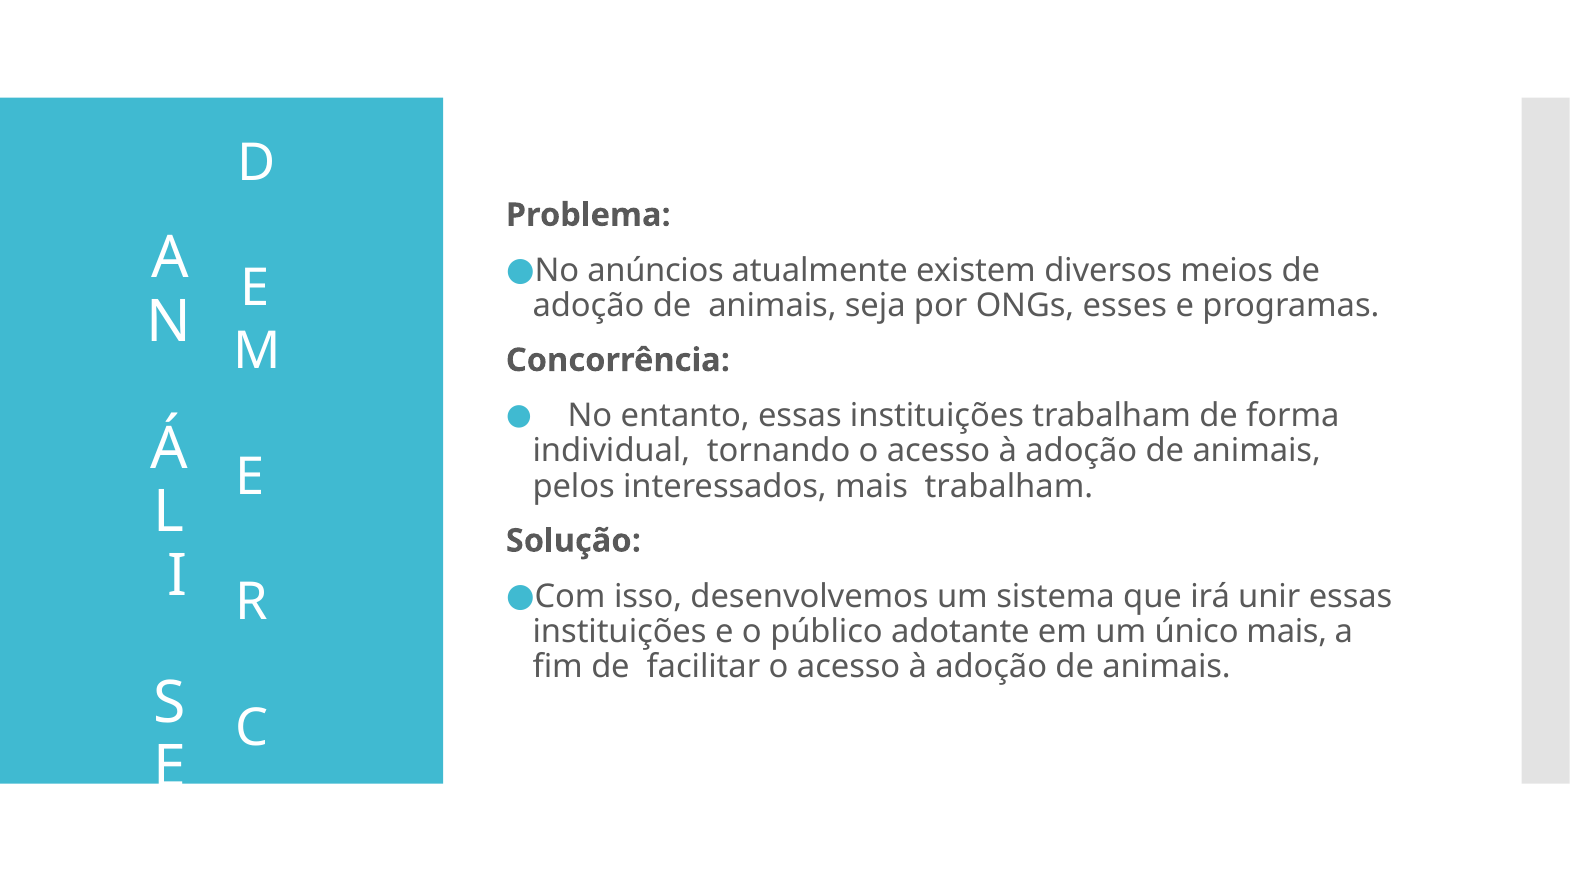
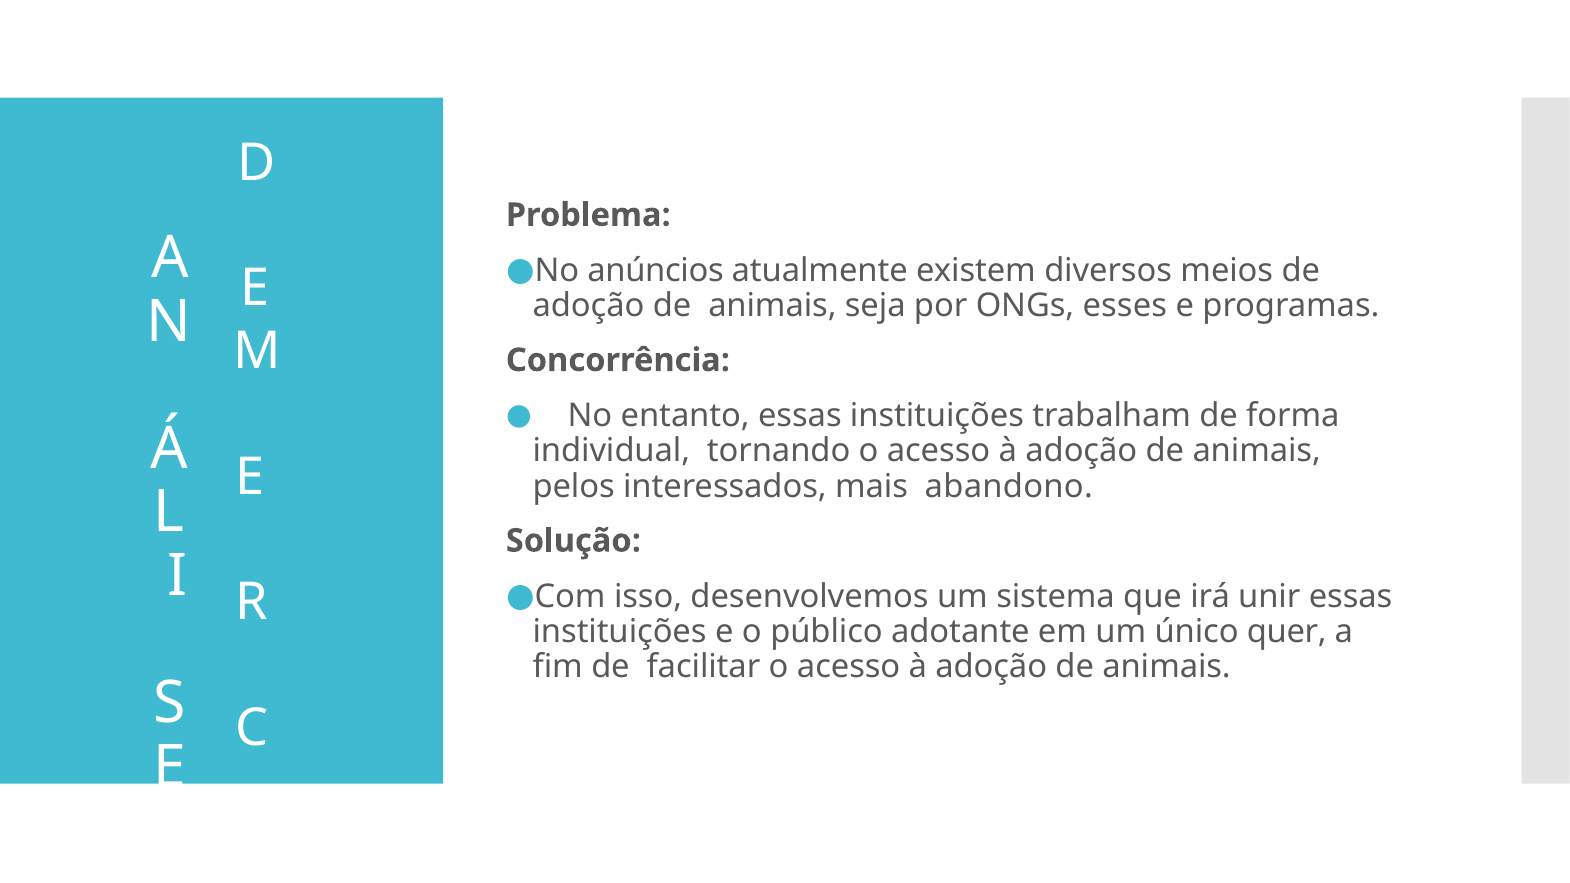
mais trabalham: trabalham -> abandono
único mais: mais -> quer
